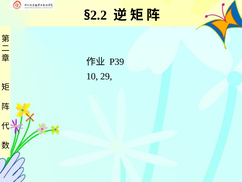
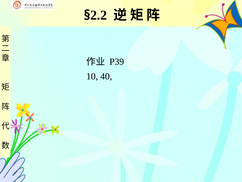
29: 29 -> 40
